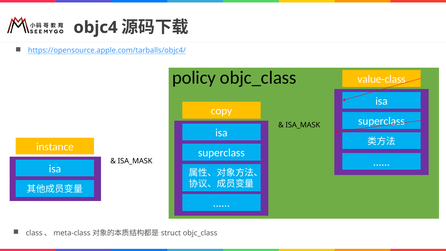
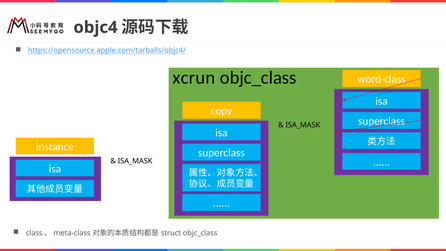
policy: policy -> xcrun
value-class: value-class -> word-class
